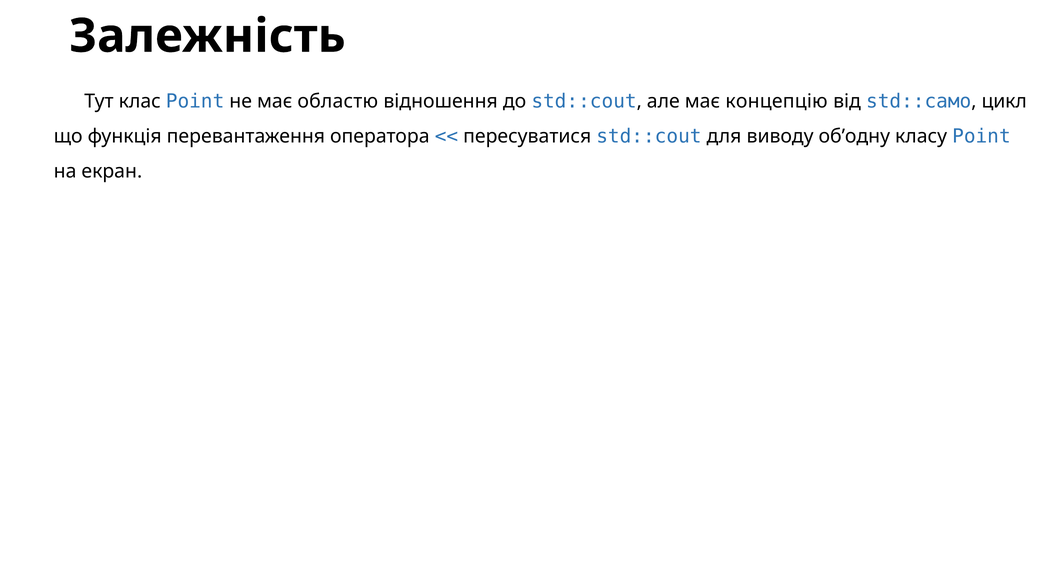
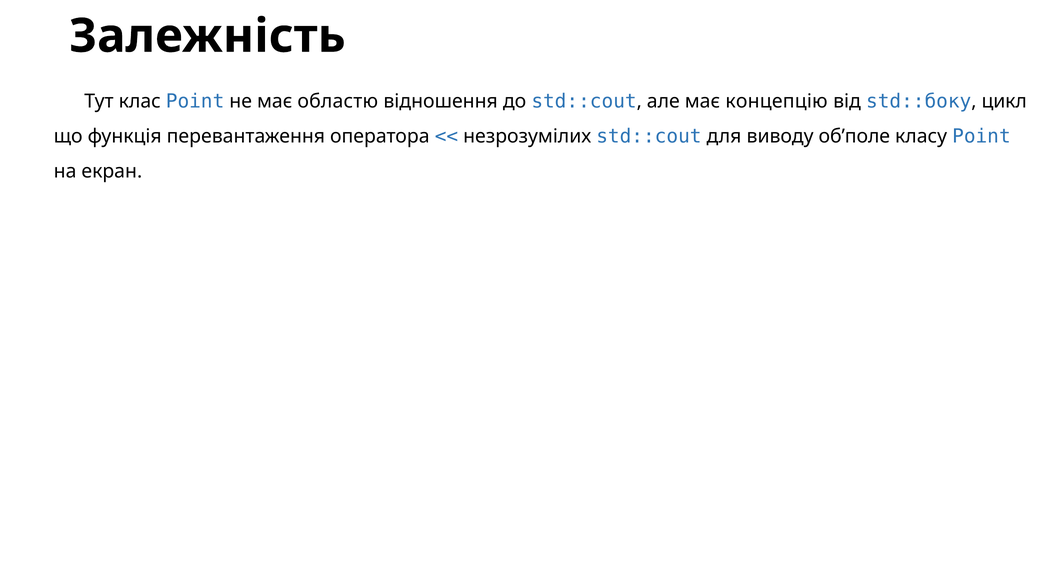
std::само: std::само -> std::боку
пересуватися: пересуватися -> незрозумілих
об’одну: об’одну -> об’поле
